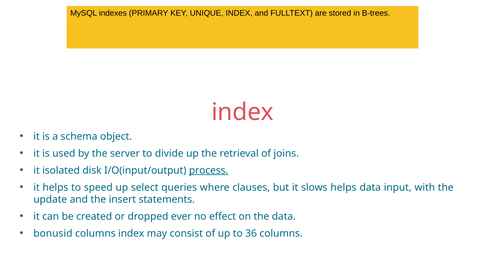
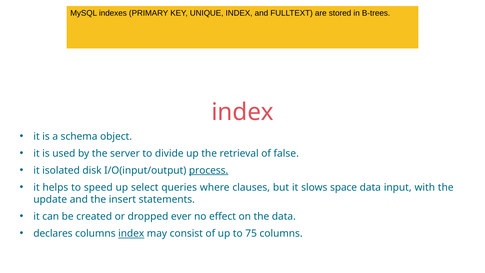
joins: joins -> false
slows helps: helps -> space
bonusid: bonusid -> declares
index at (131, 233) underline: none -> present
36: 36 -> 75
